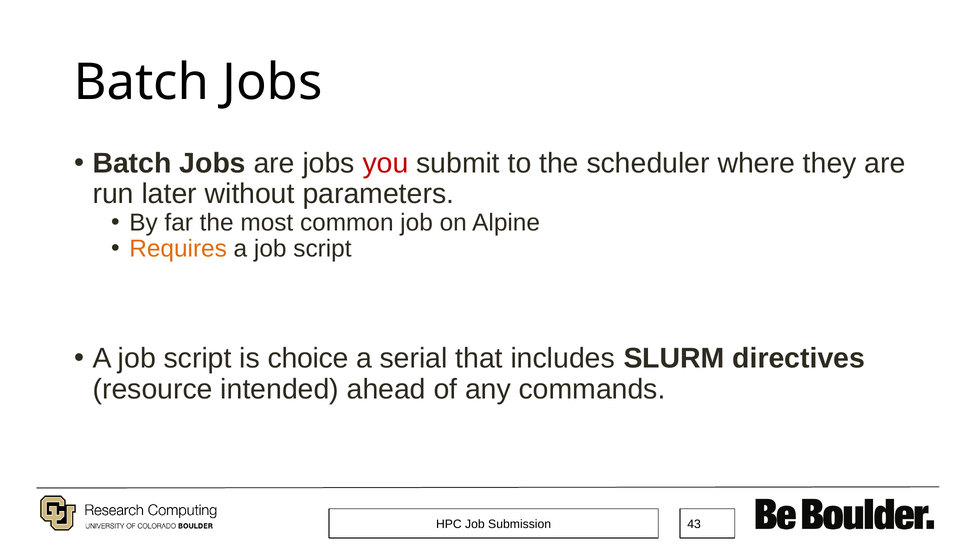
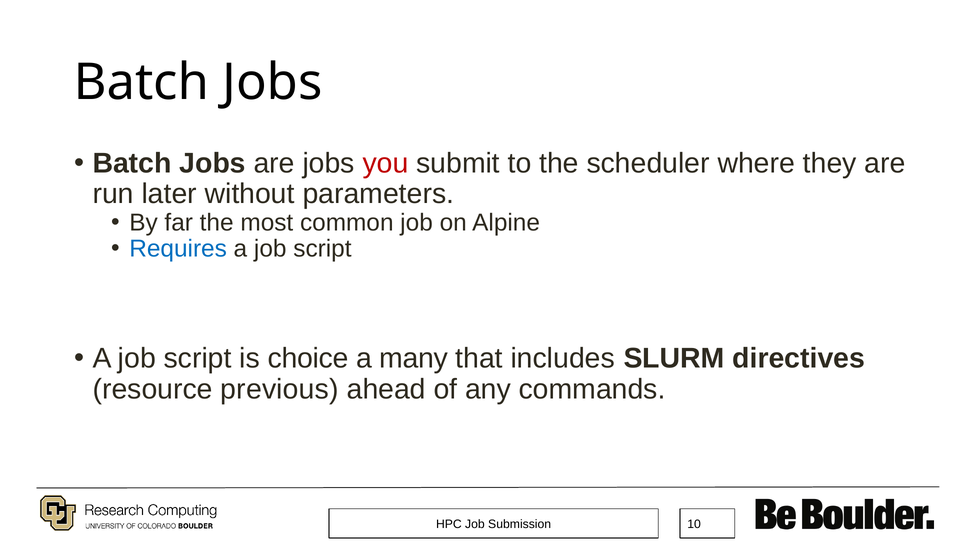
Requires colour: orange -> blue
serial: serial -> many
intended: intended -> previous
43: 43 -> 10
